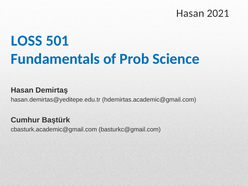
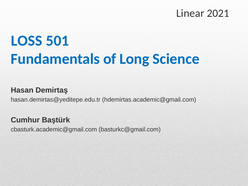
Hasan at (190, 13): Hasan -> Linear
Prob: Prob -> Long
